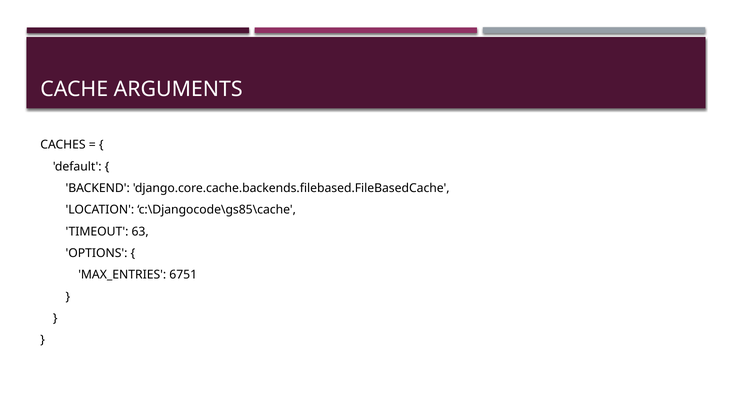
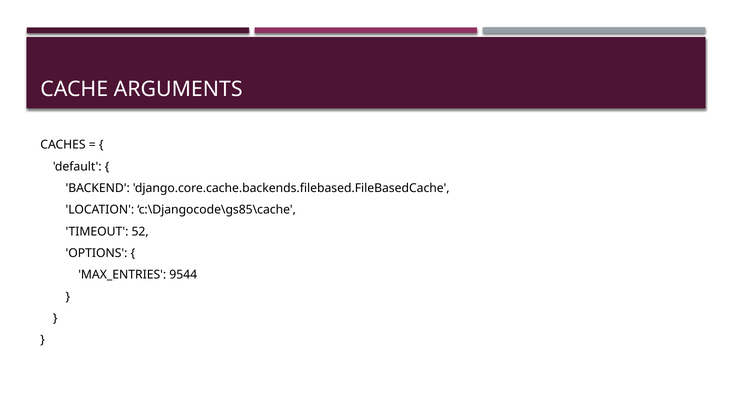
63: 63 -> 52
6751: 6751 -> 9544
